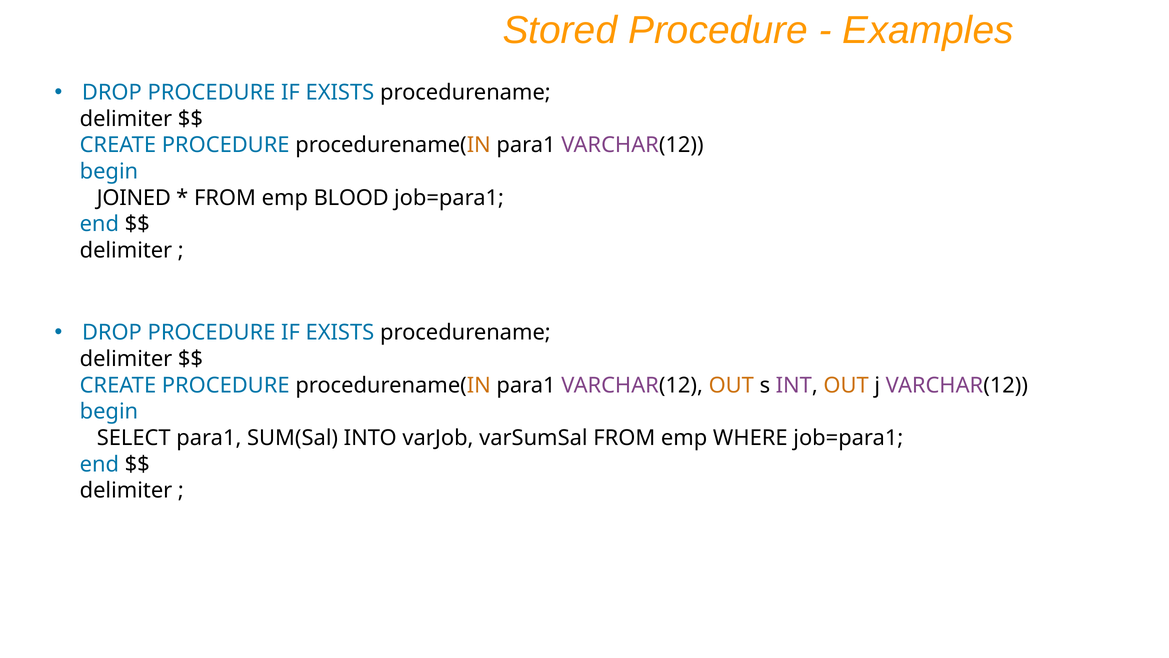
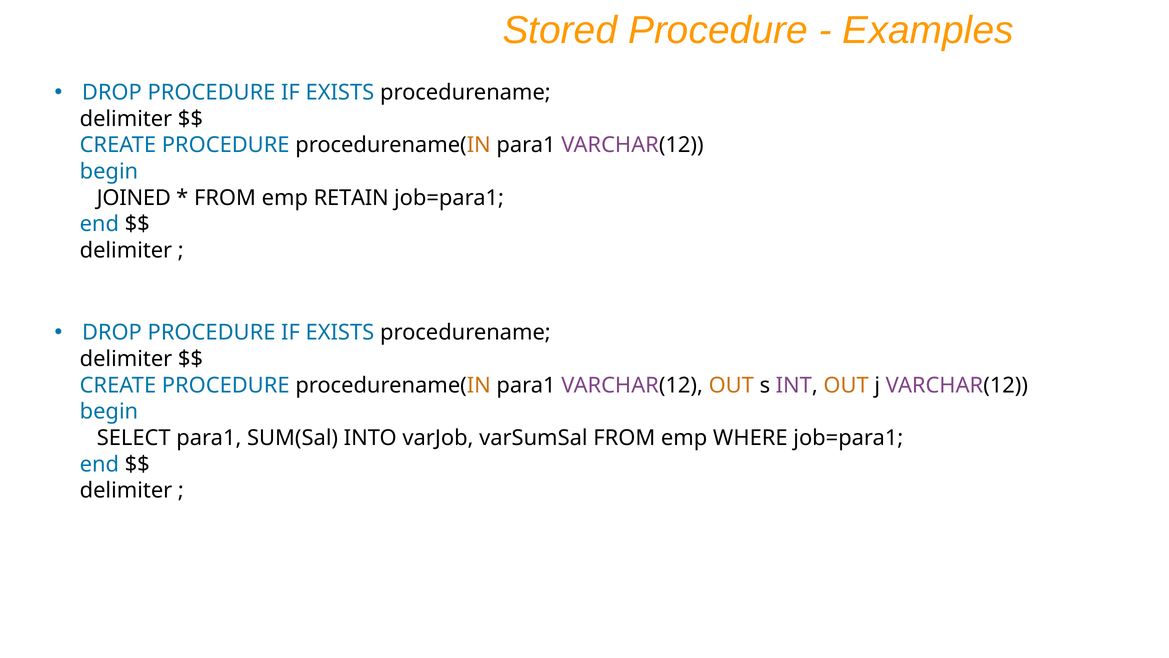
BLOOD: BLOOD -> RETAIN
